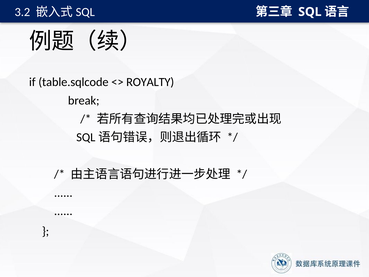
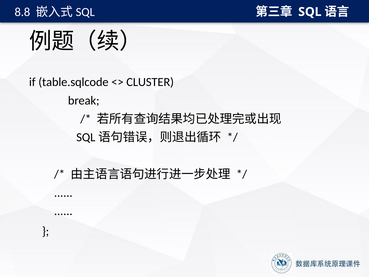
3.2: 3.2 -> 8.8
ROYALTY: ROYALTY -> CLUSTER
